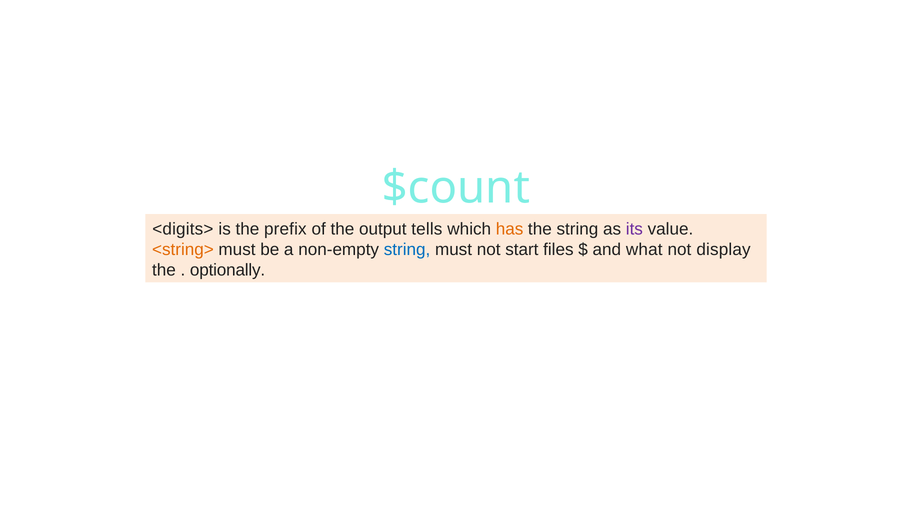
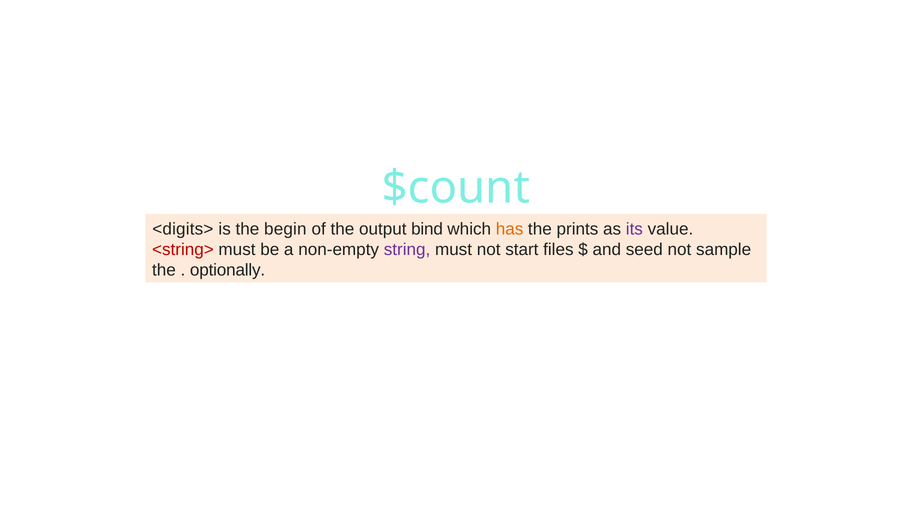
prefix: prefix -> begin
tells: tells -> bind
the string: string -> prints
<string> colour: orange -> red
string at (407, 249) colour: blue -> purple
what: what -> seed
display: display -> sample
